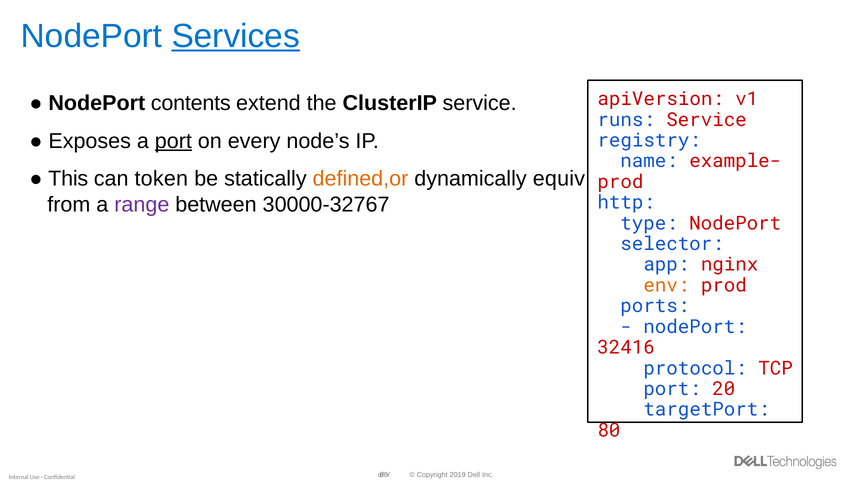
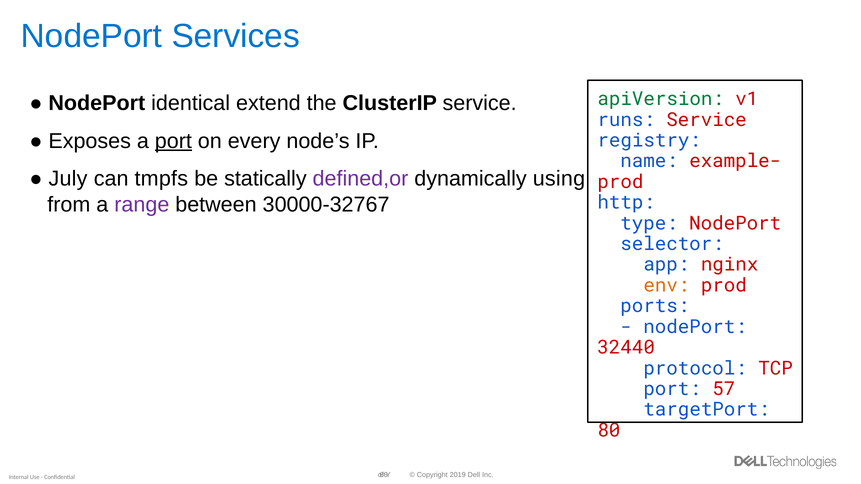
Services underline: present -> none
apiVersion colour: red -> green
contents: contents -> identical
This: This -> July
token: token -> tmpfs
defined,or colour: orange -> purple
equiv: equiv -> using
32416: 32416 -> 32440
20: 20 -> 57
